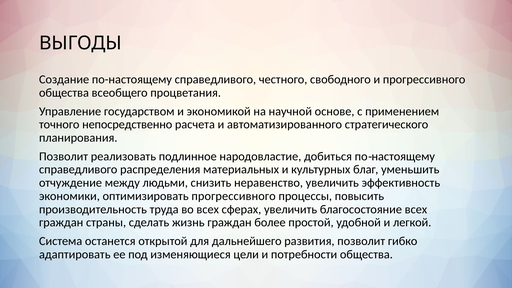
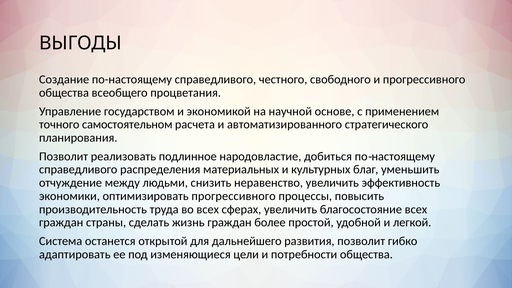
непосредственно: непосредственно -> самостоятельном
